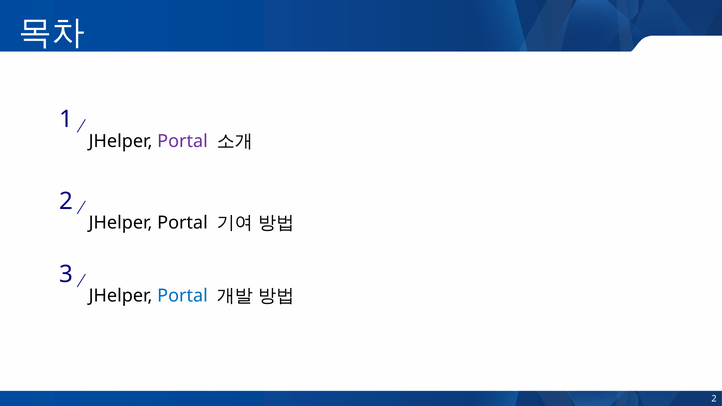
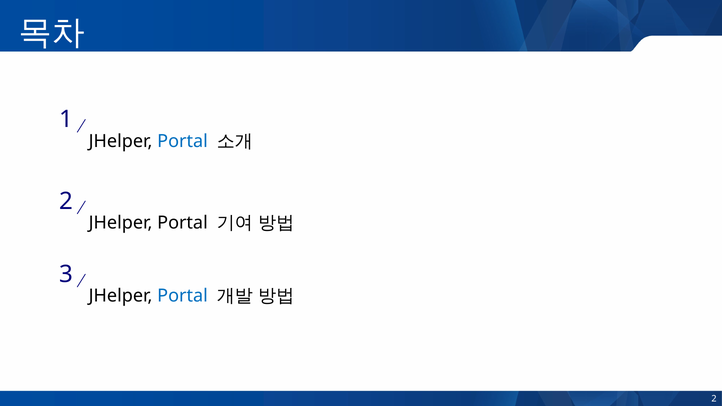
Portal at (183, 141) colour: purple -> blue
